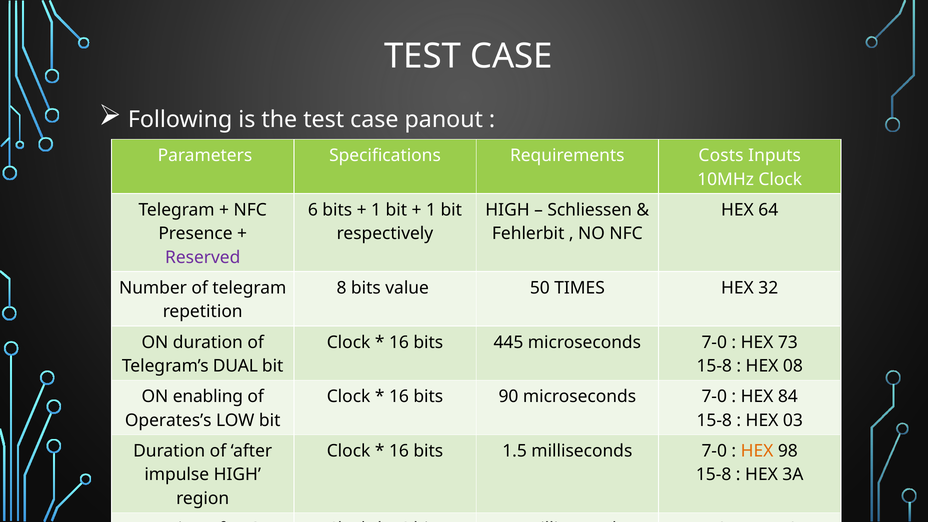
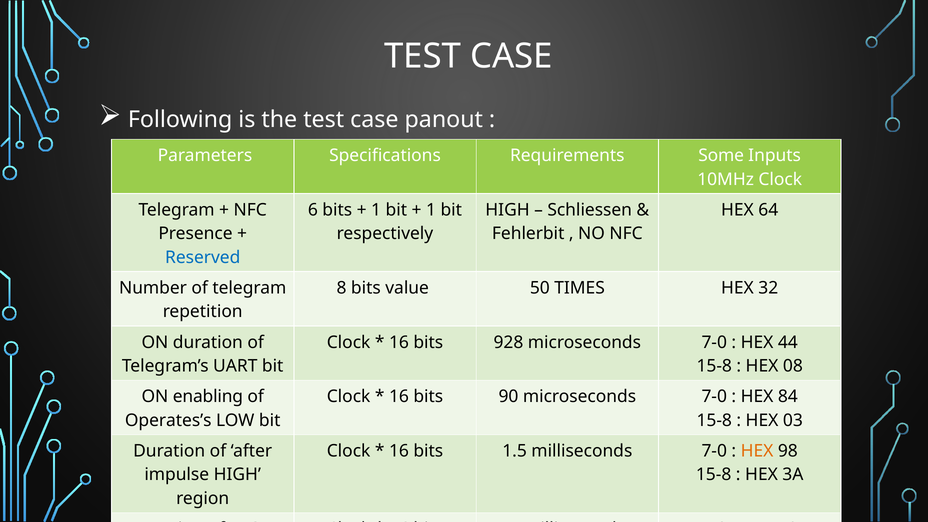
Costs: Costs -> Some
Reserved colour: purple -> blue
445: 445 -> 928
73: 73 -> 44
DUAL: DUAL -> UART
